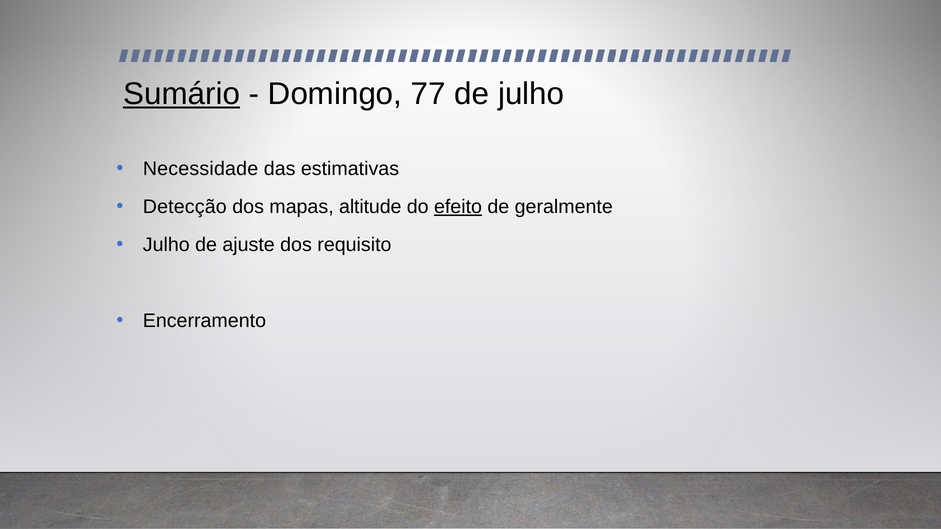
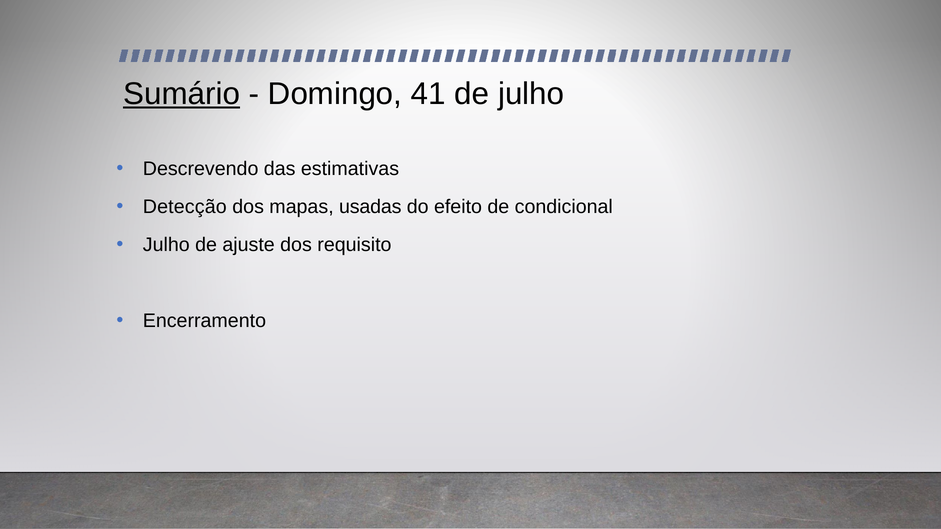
77: 77 -> 41
Necessidade: Necessidade -> Descrevendo
altitude: altitude -> usadas
efeito underline: present -> none
geralmente: geralmente -> condicional
